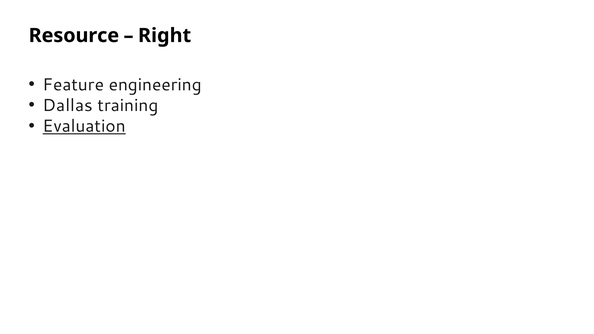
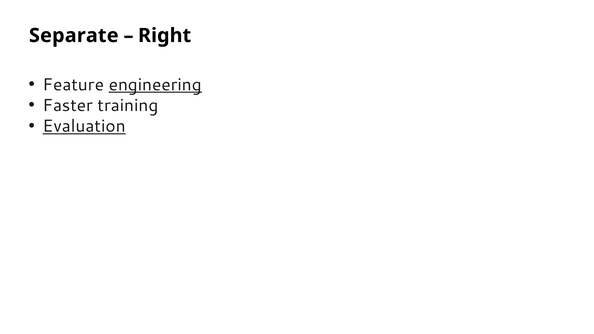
Resource: Resource -> Separate
engineering underline: none -> present
Dallas: Dallas -> Faster
